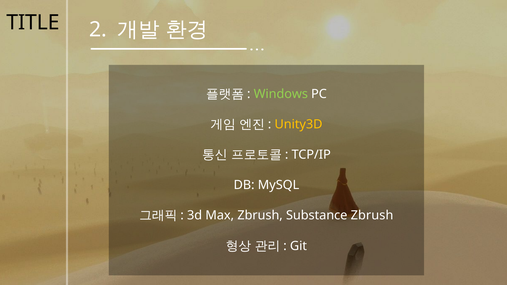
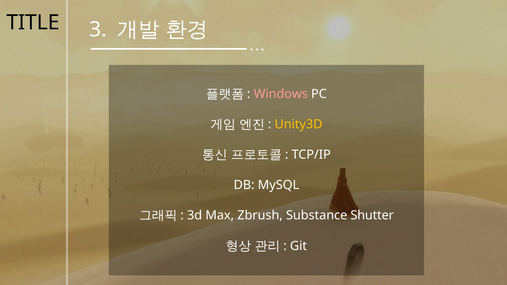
2: 2 -> 3
Windows colour: light green -> pink
Substance Zbrush: Zbrush -> Shutter
